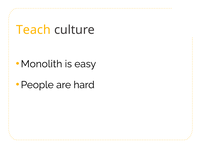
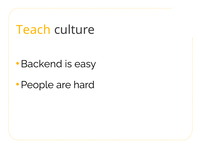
Monolith: Monolith -> Backend
